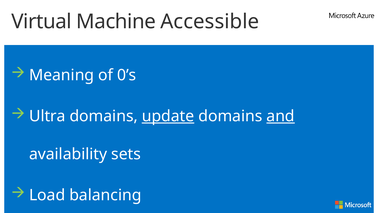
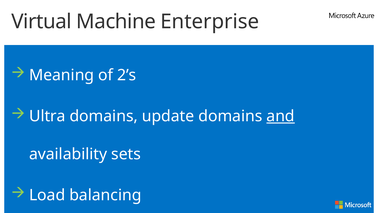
Accessible: Accessible -> Enterprise
0’s: 0’s -> 2’s
update underline: present -> none
